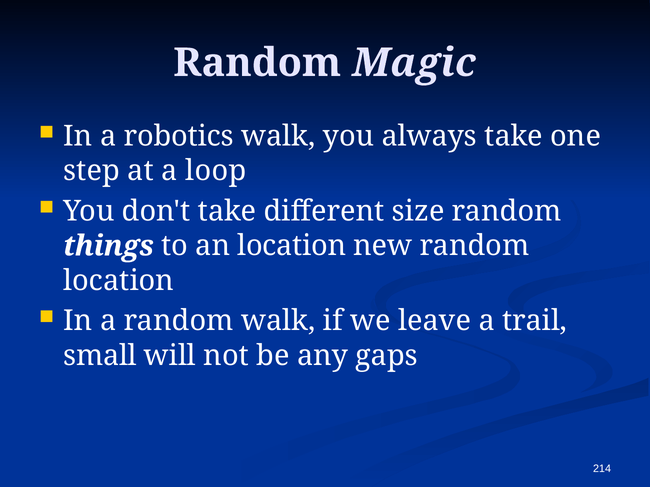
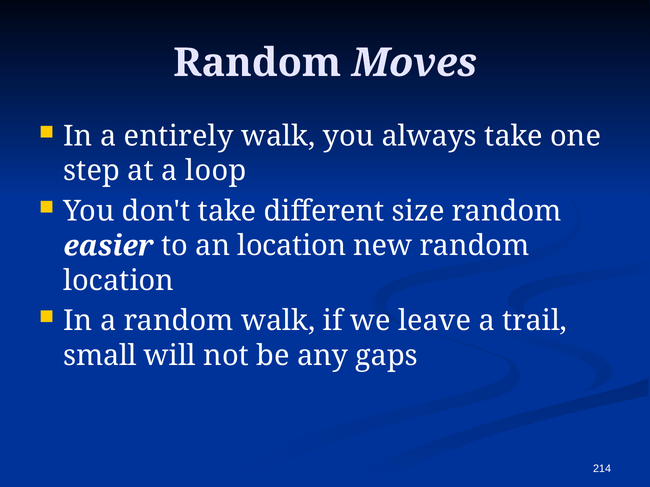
Magic: Magic -> Moves
robotics: robotics -> entirely
things: things -> easier
